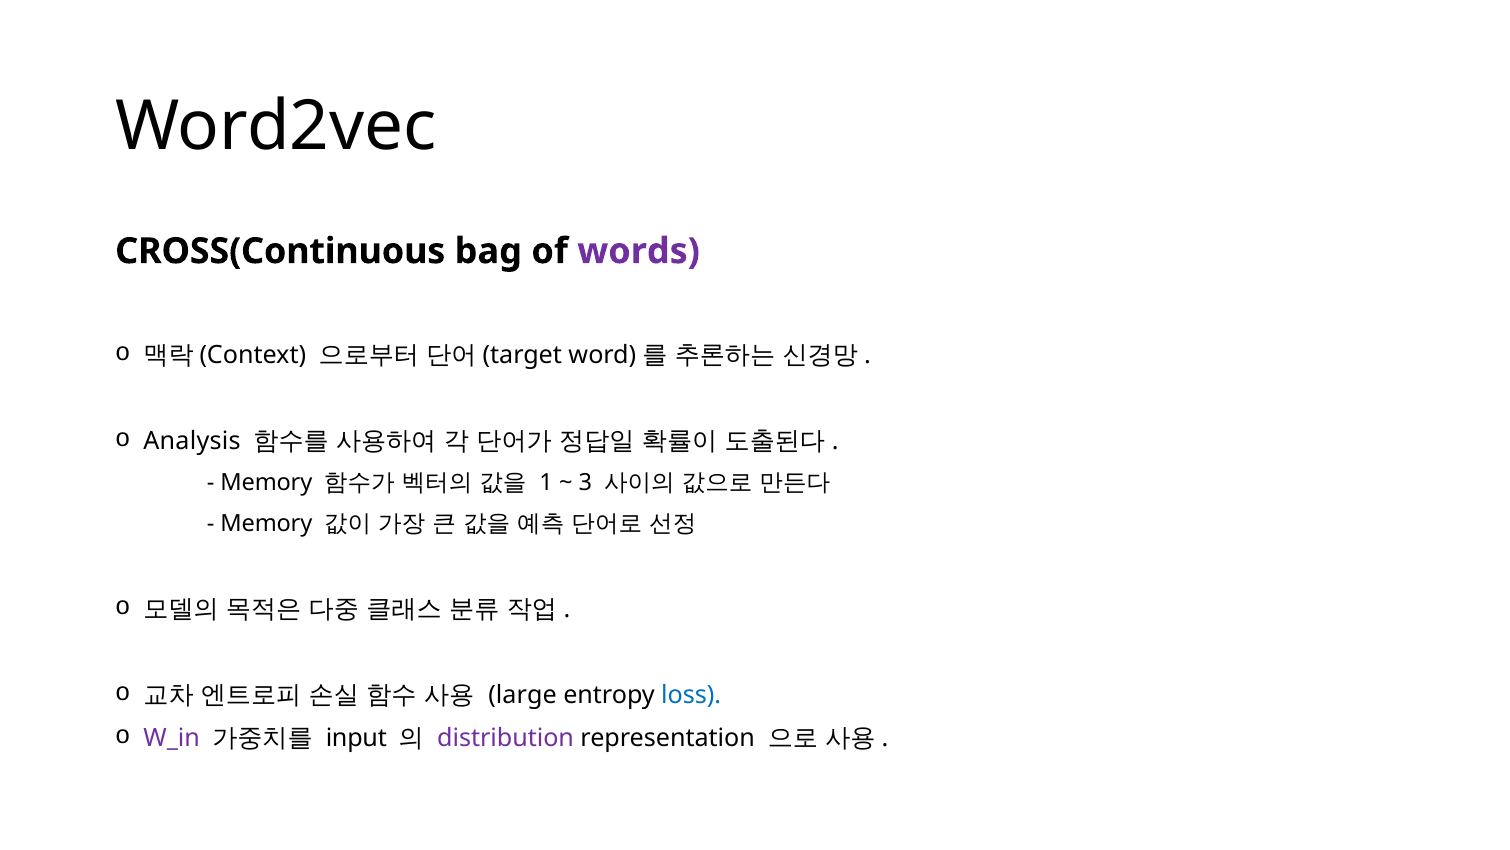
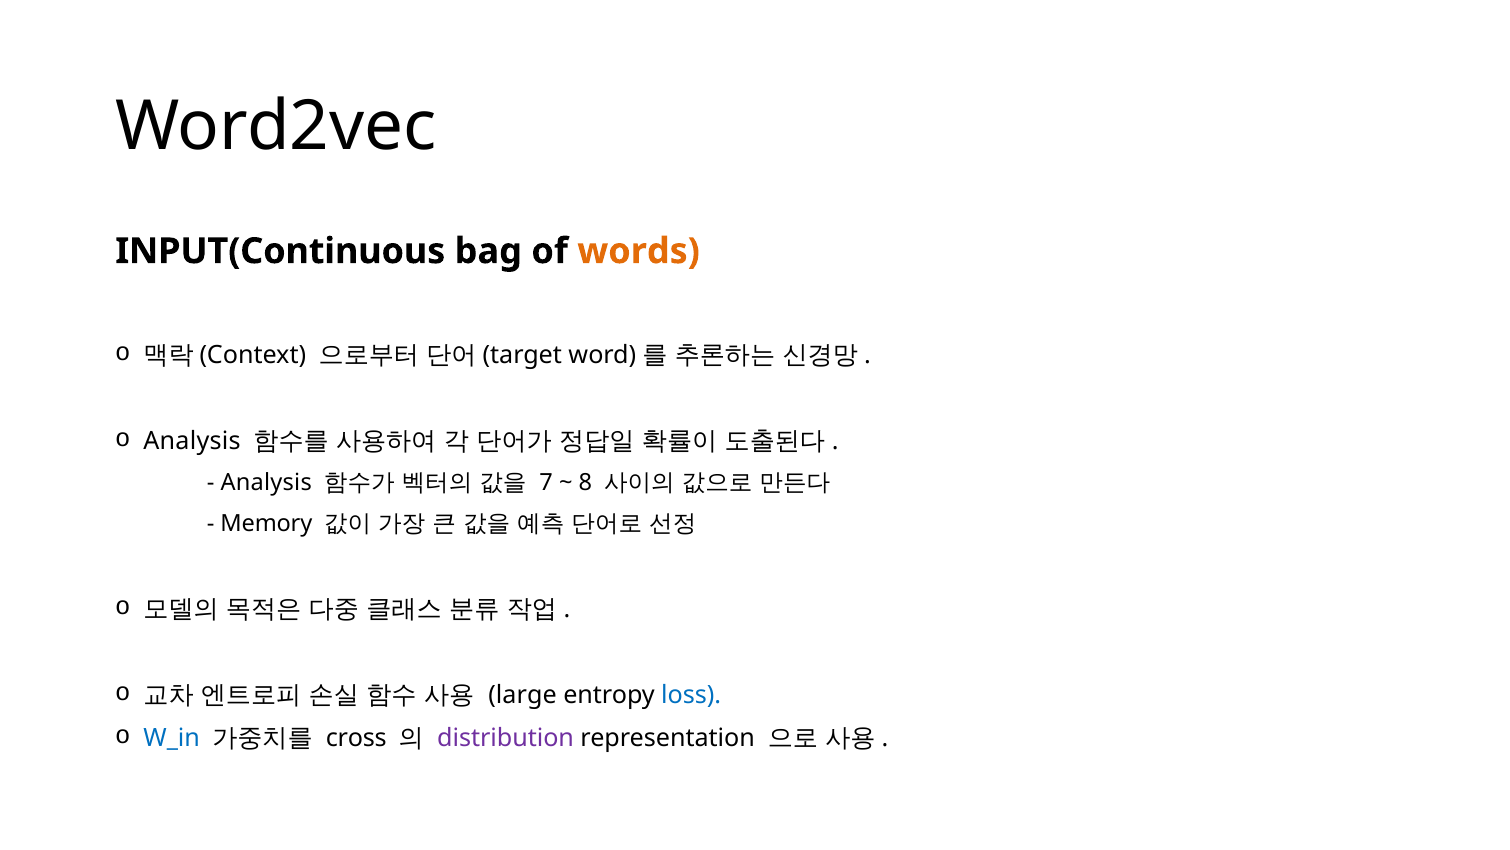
CROSS(Continuous: CROSS(Continuous -> INPUT(Continuous
words colour: purple -> orange
Memory at (266, 483): Memory -> Analysis
1: 1 -> 7
3: 3 -> 8
W_in colour: purple -> blue
input: input -> cross
